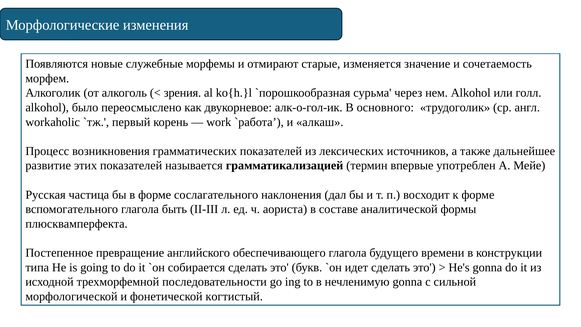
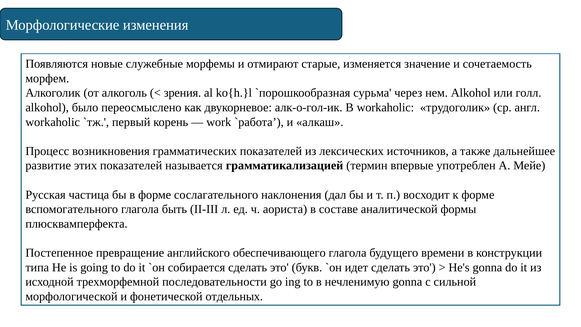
В основного: основного -> workaholic
когтистый: когтистый -> отдельных
